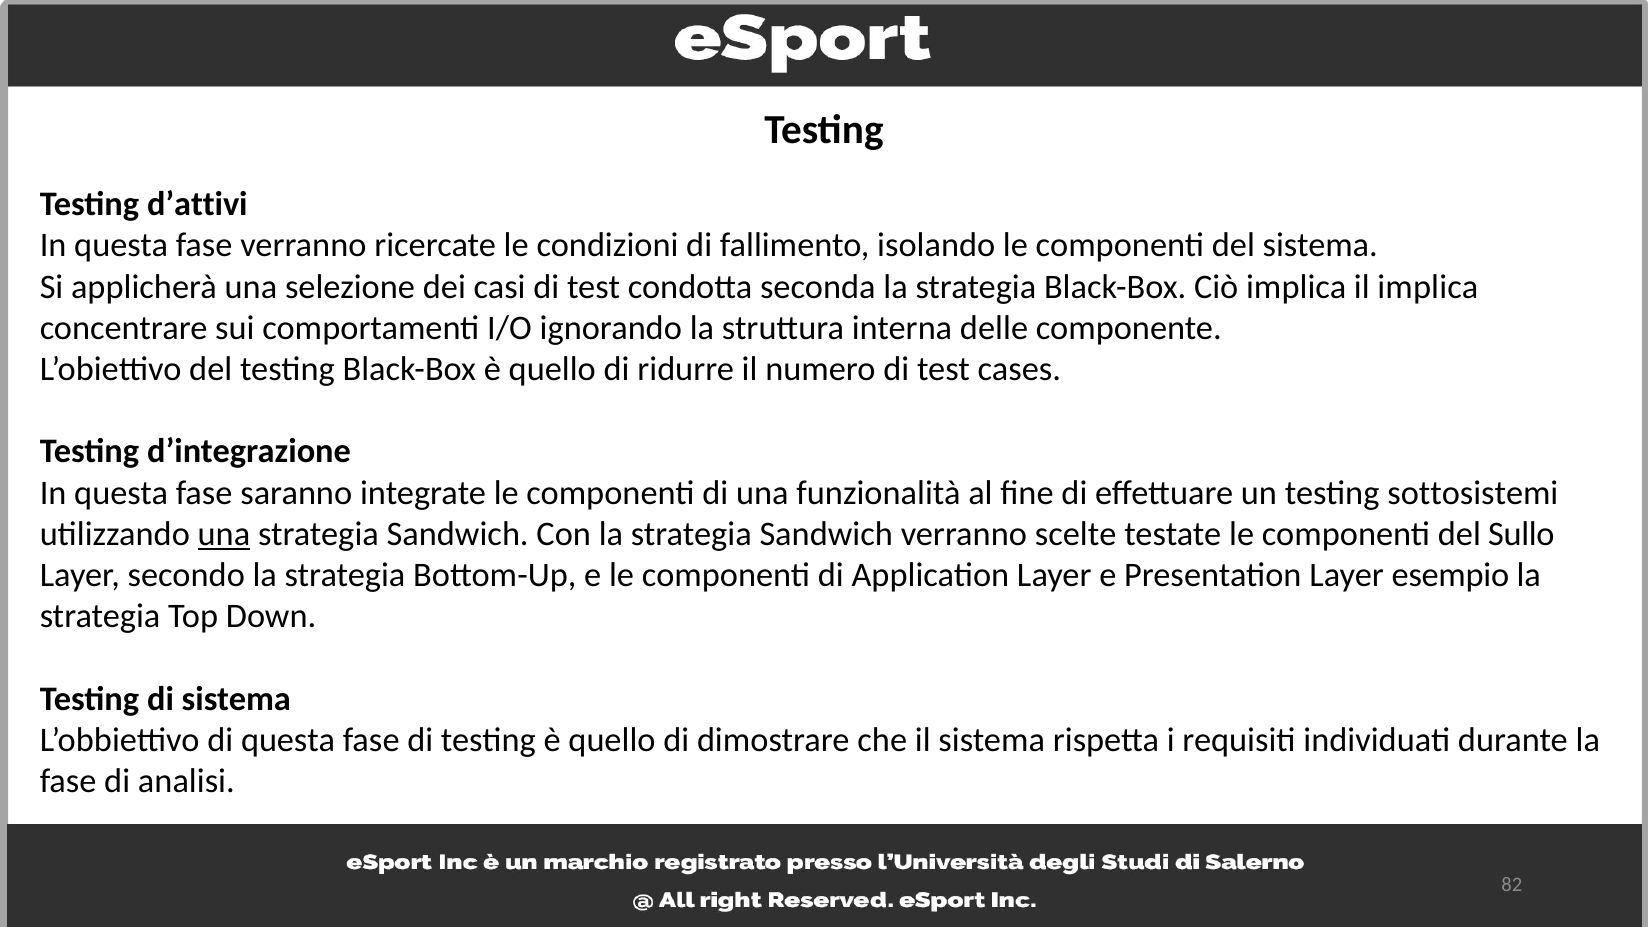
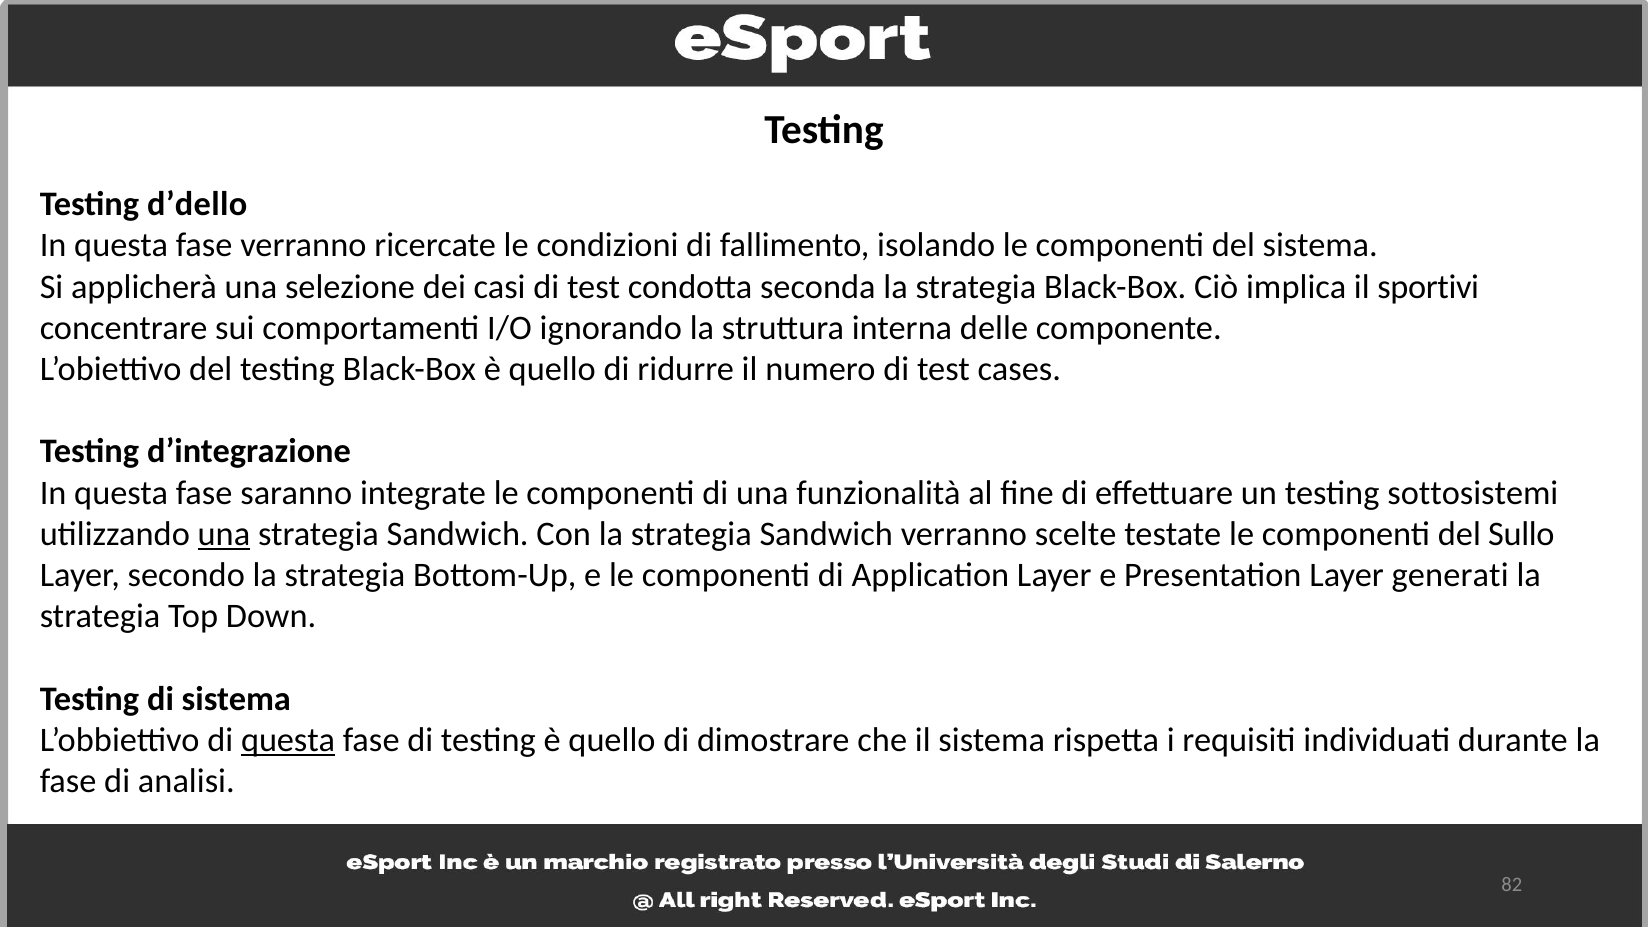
d’attivi: d’attivi -> d’dello
il implica: implica -> sportivi
esempio: esempio -> generati
questa at (288, 740) underline: none -> present
